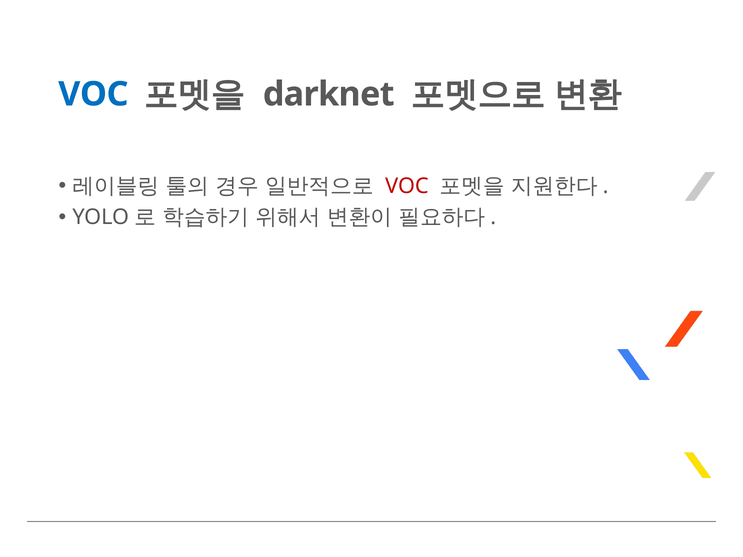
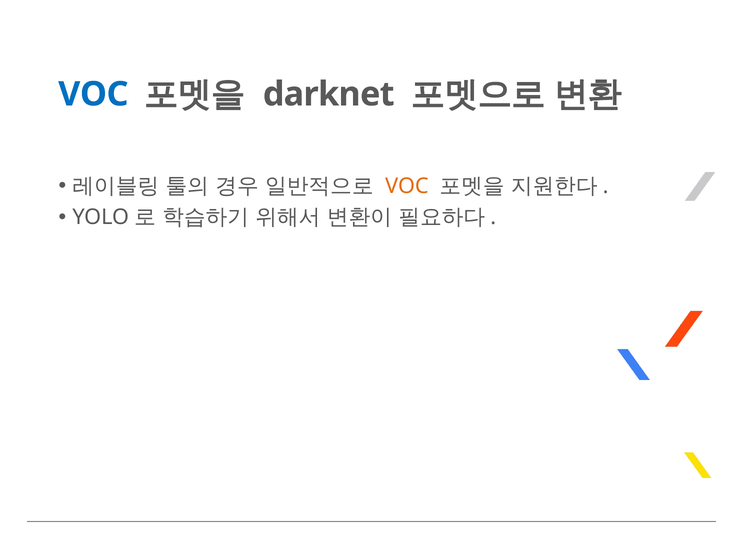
VOC at (407, 186) colour: red -> orange
